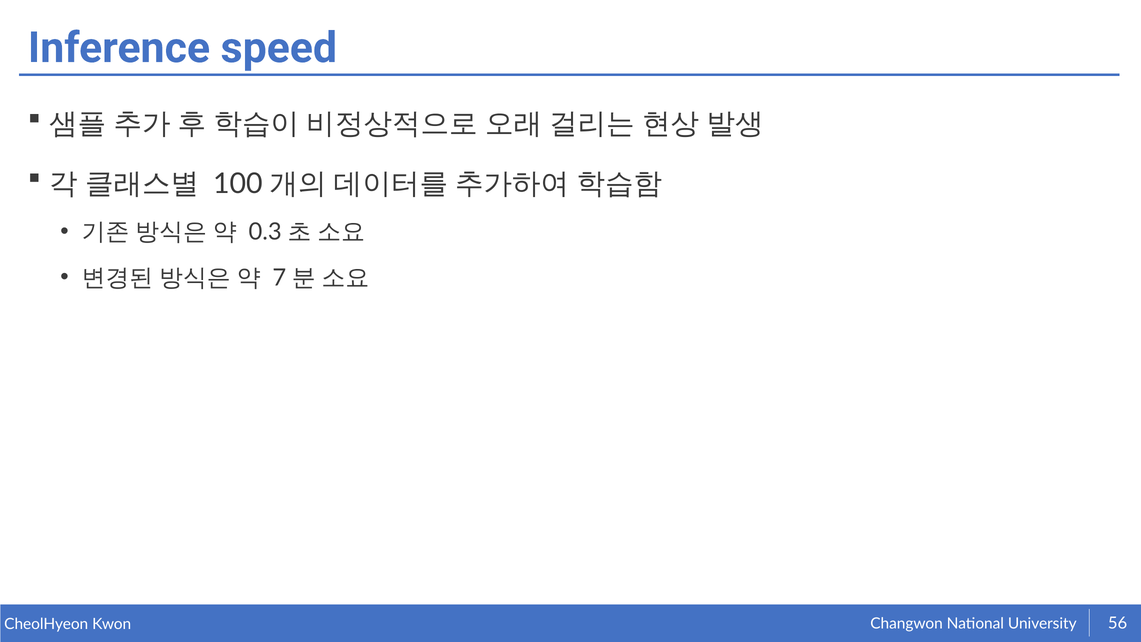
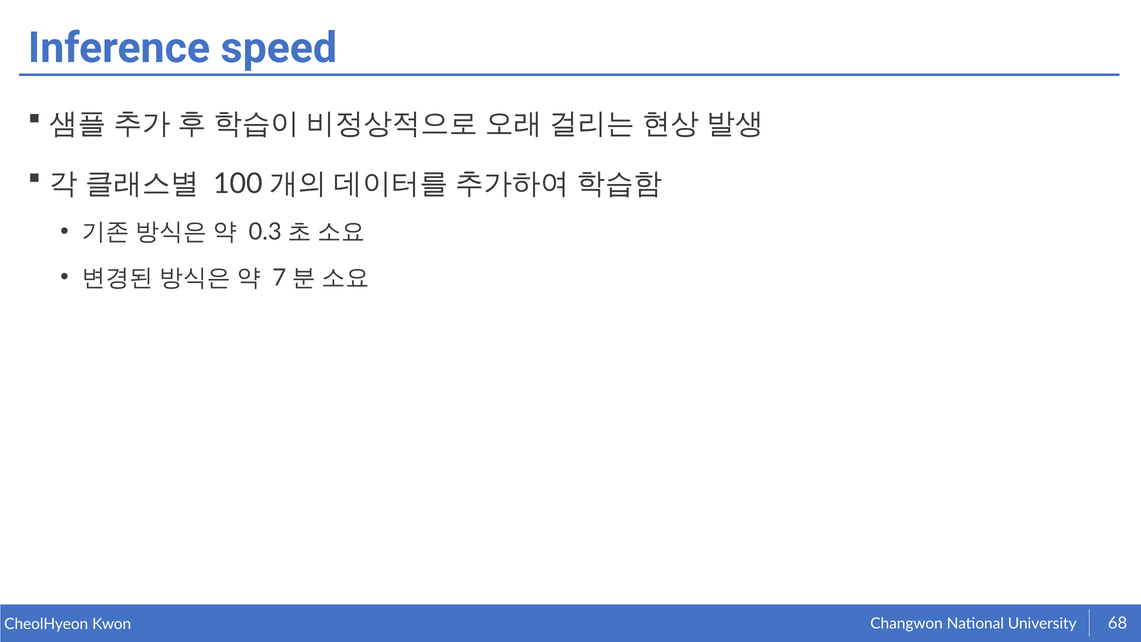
56: 56 -> 68
